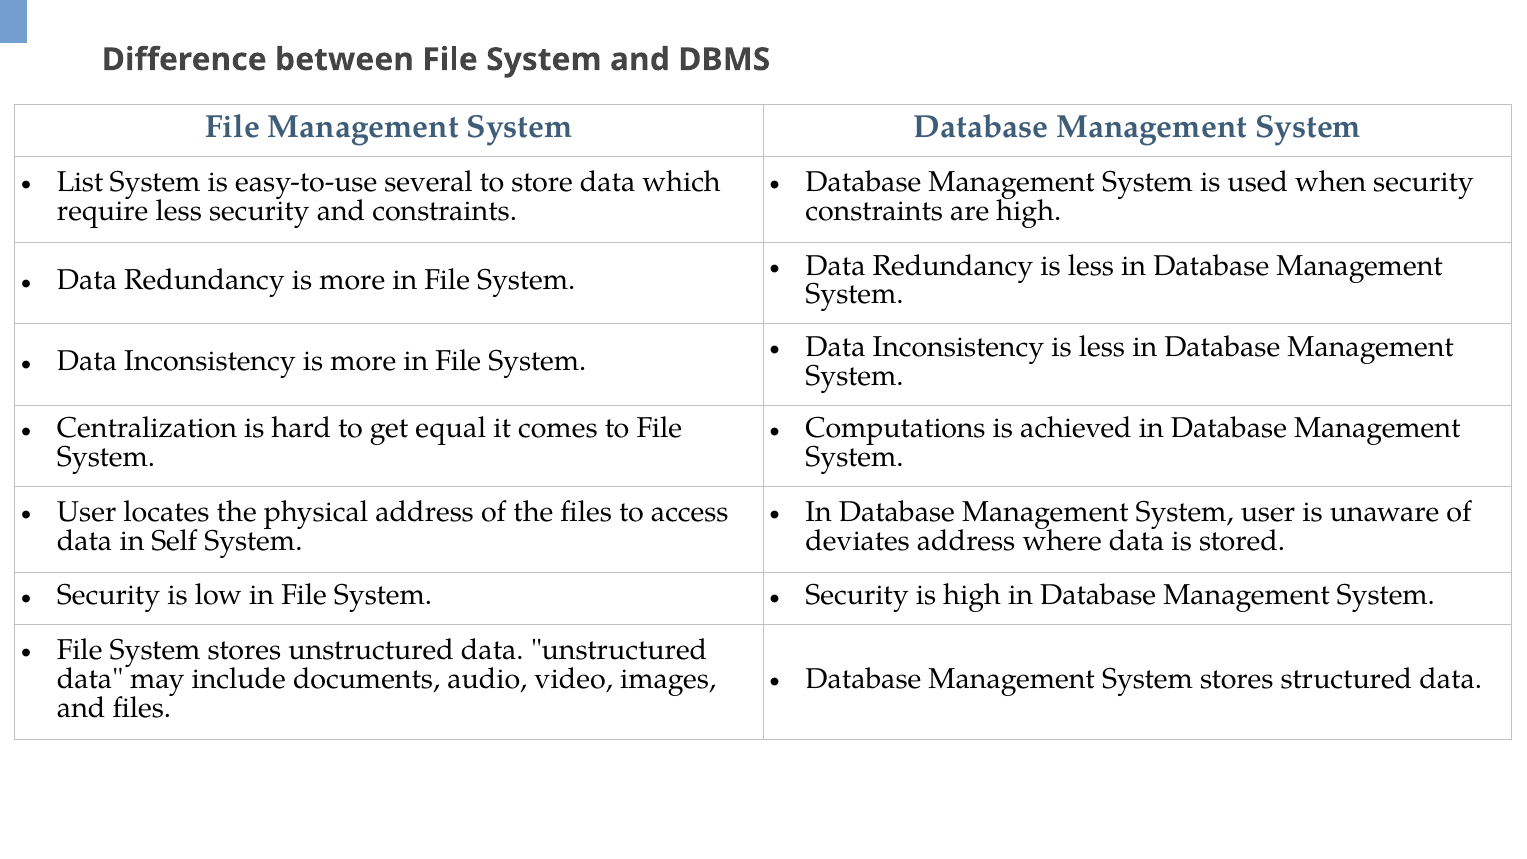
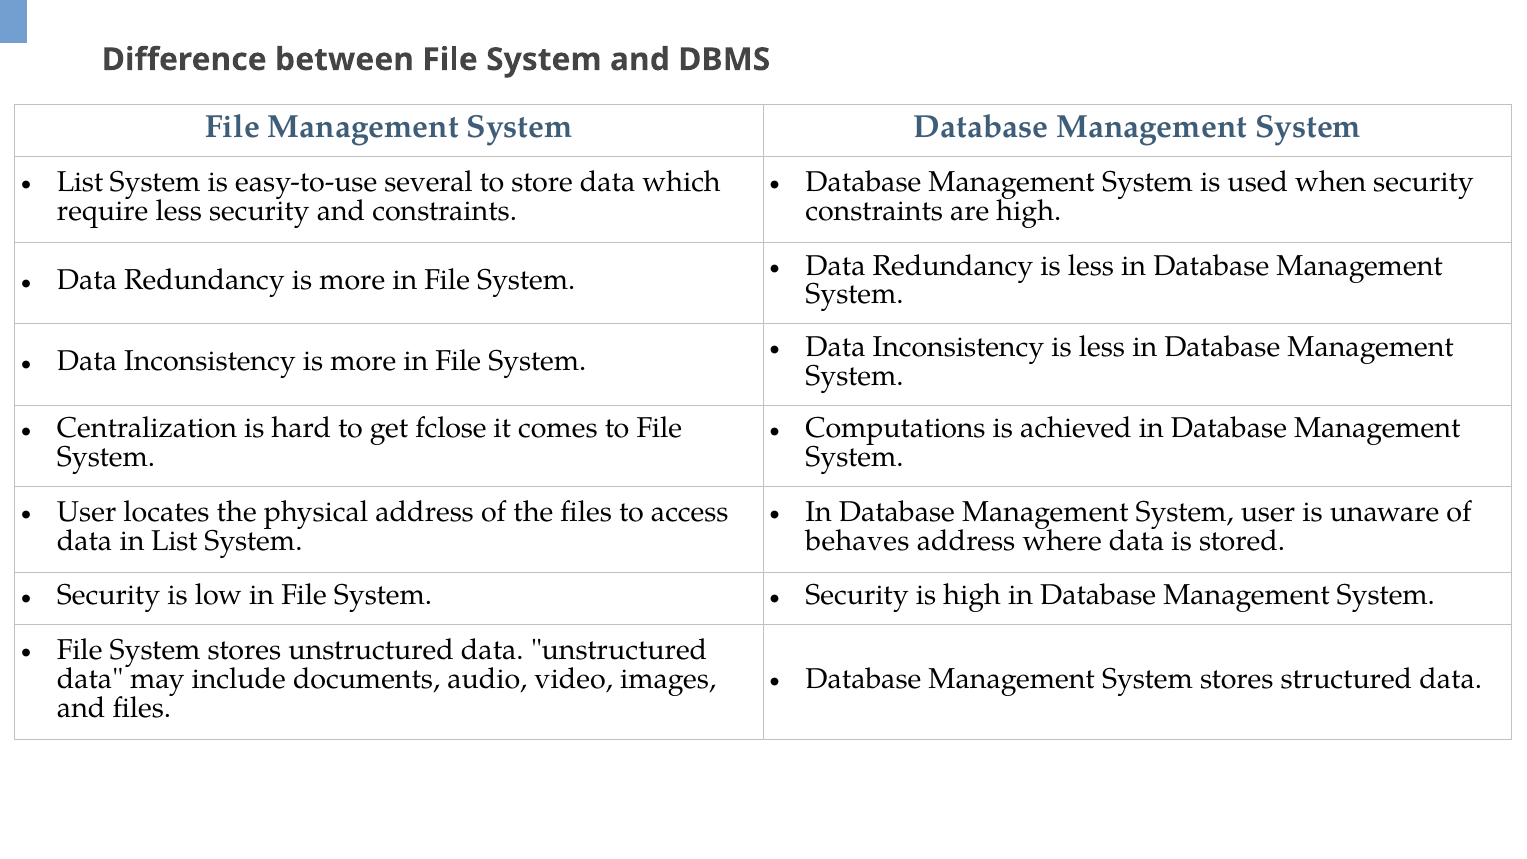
equal: equal -> fclose
in Self: Self -> List
deviates: deviates -> behaves
